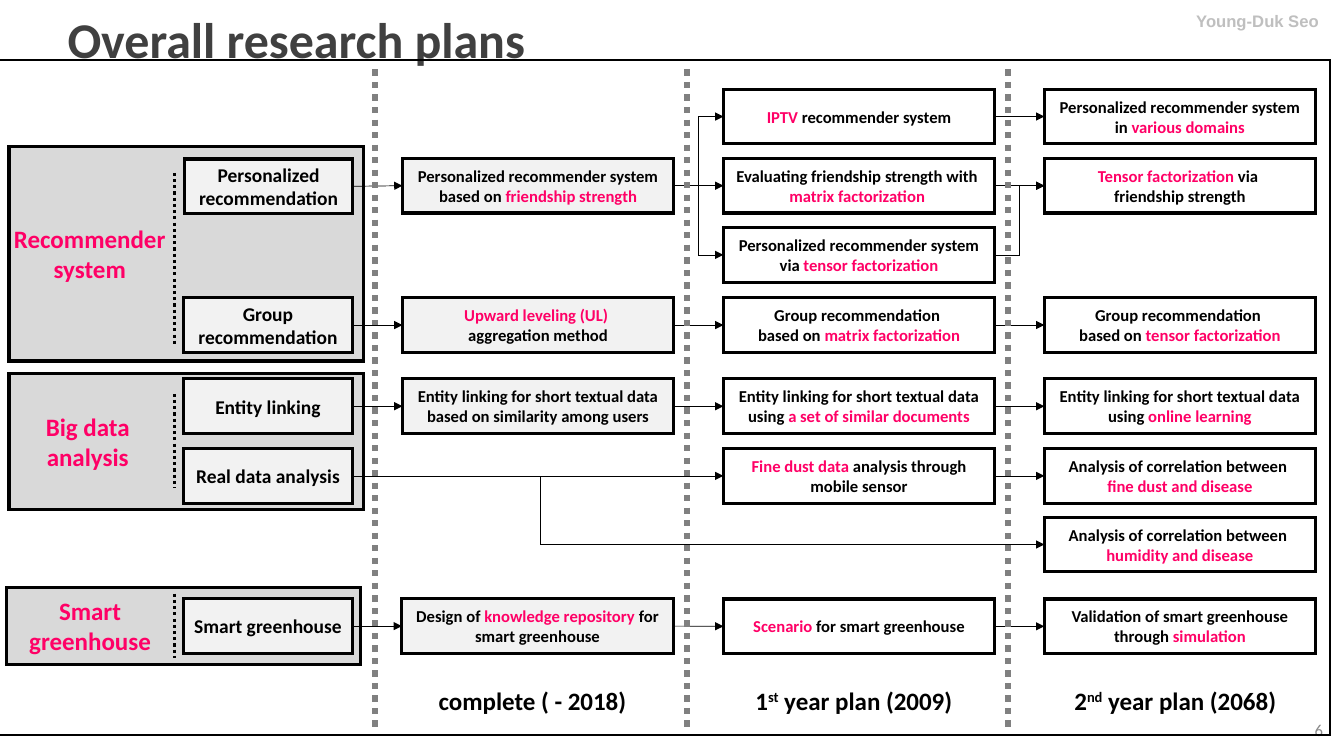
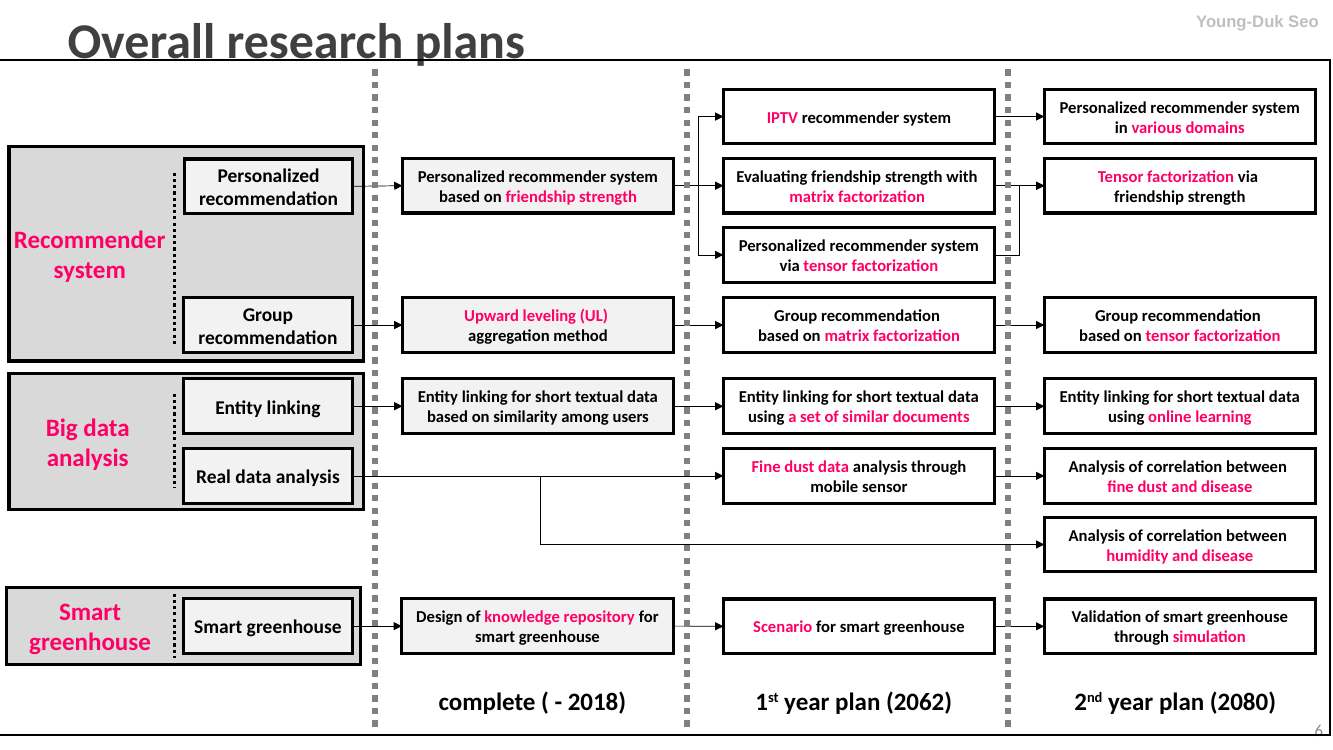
2009: 2009 -> 2062
2068: 2068 -> 2080
